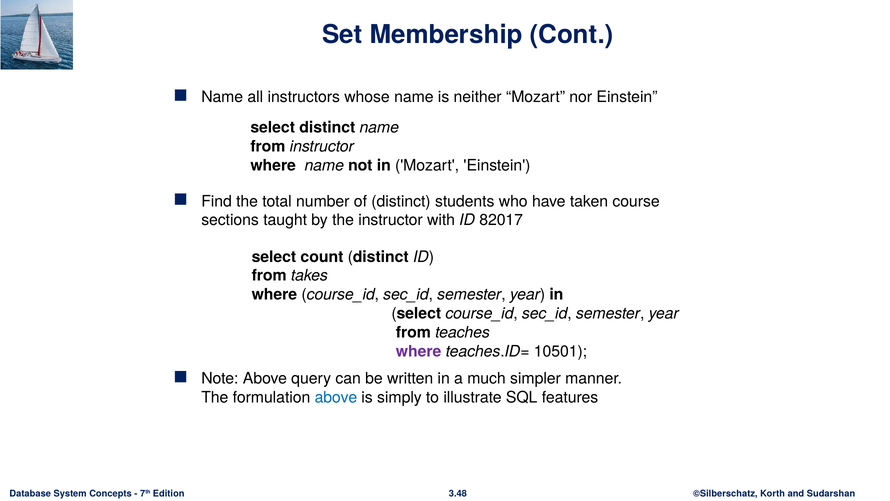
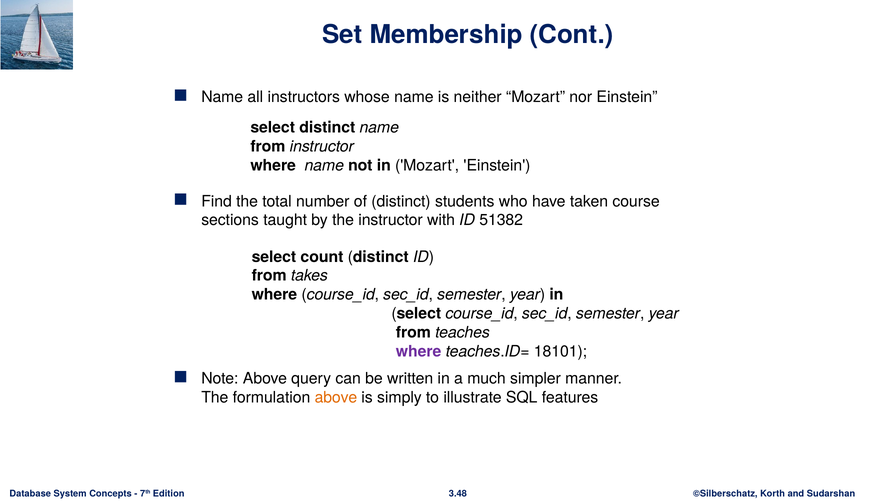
82017: 82017 -> 51382
10501: 10501 -> 18101
above at (336, 397) colour: blue -> orange
